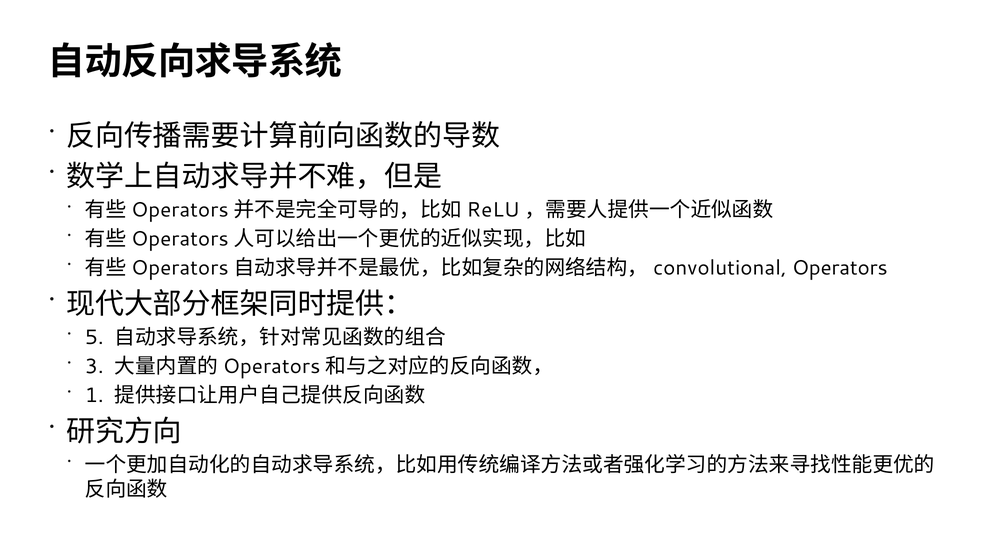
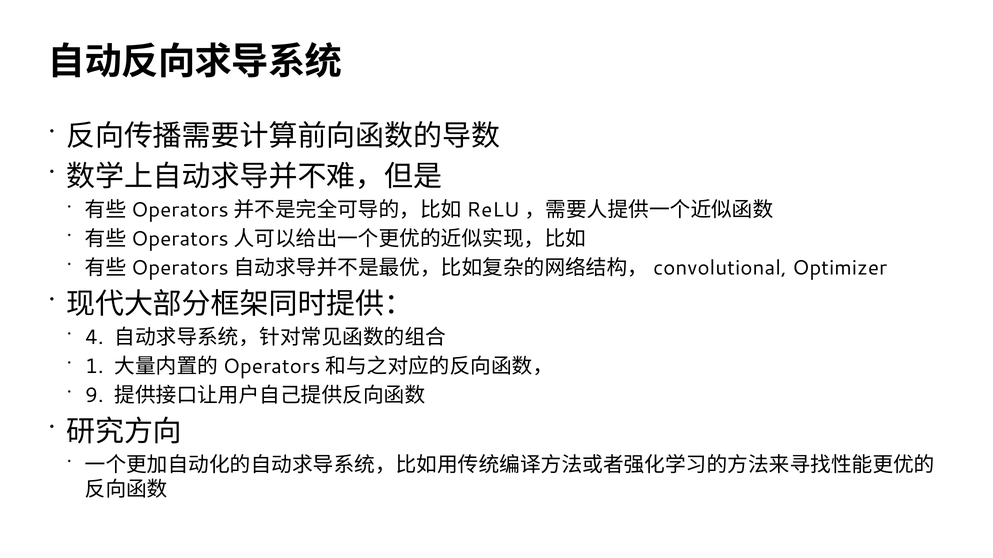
Operators: Operators -> Optimizer
5: 5 -> 4
3: 3 -> 1
1: 1 -> 9
